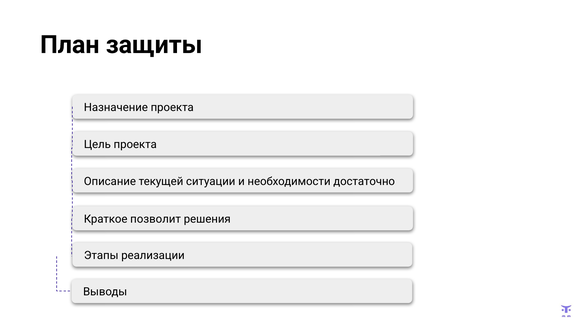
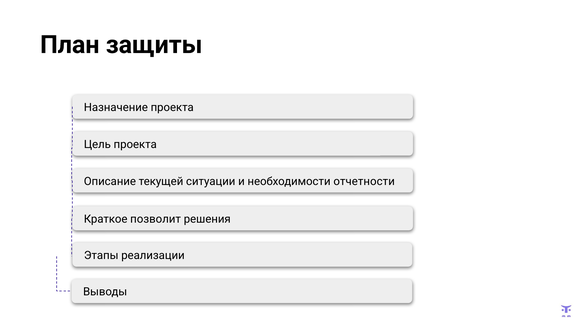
достаточно: достаточно -> отчетности
